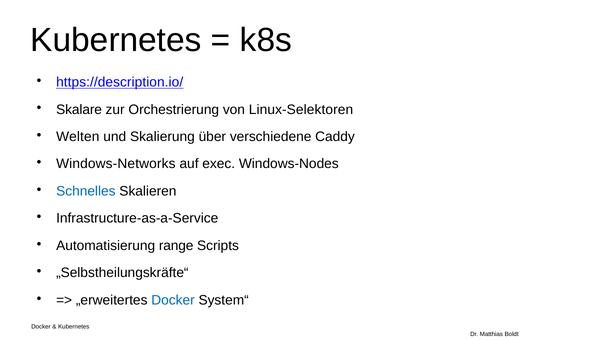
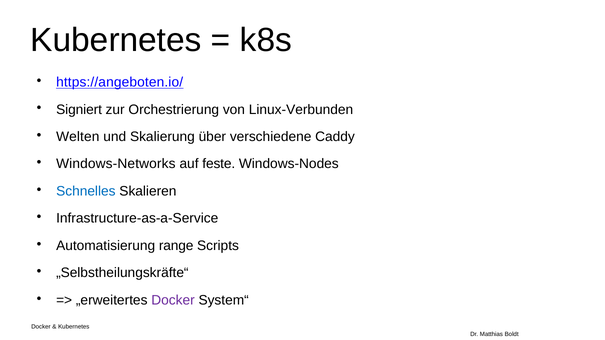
https://description.io/: https://description.io/ -> https://angeboten.io/
Skalare: Skalare -> Signiert
Linux-Selektoren: Linux-Selektoren -> Linux-Verbunden
exec: exec -> feste
Docker at (173, 300) colour: blue -> purple
